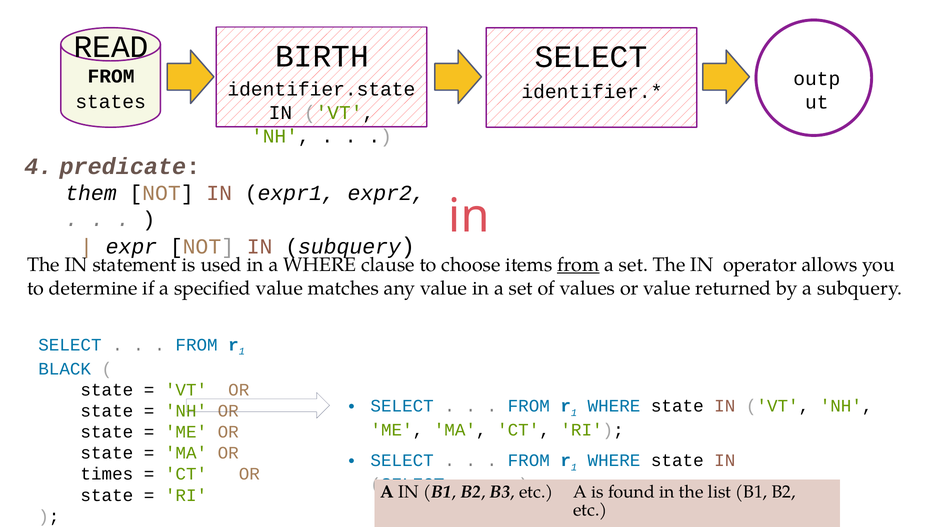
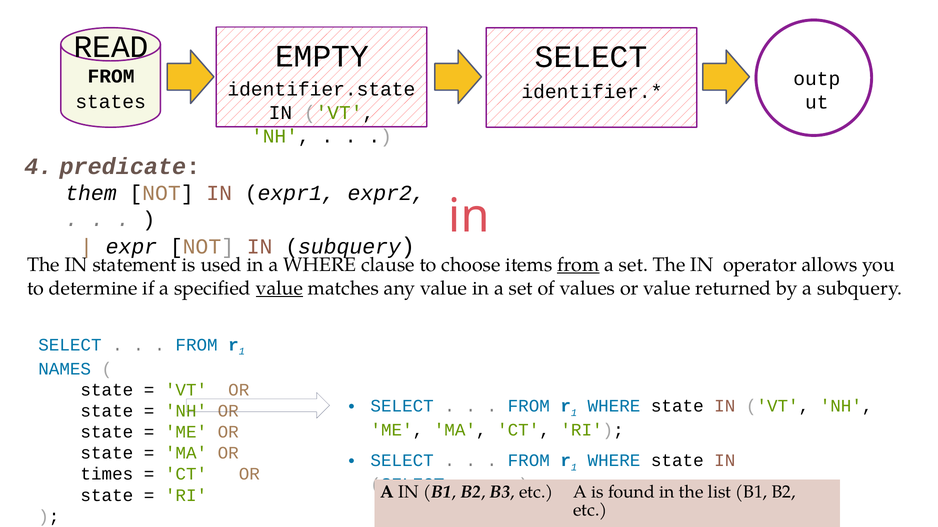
BIRTH: BIRTH -> EMPTY
value at (279, 288) underline: none -> present
BLACK: BLACK -> NAMES
